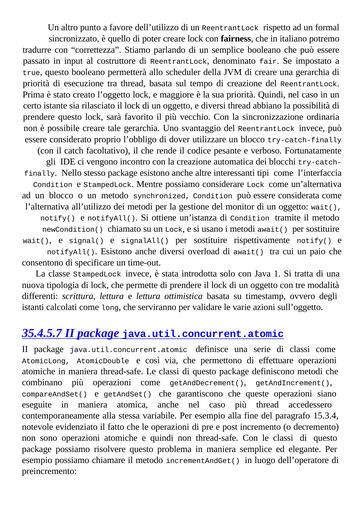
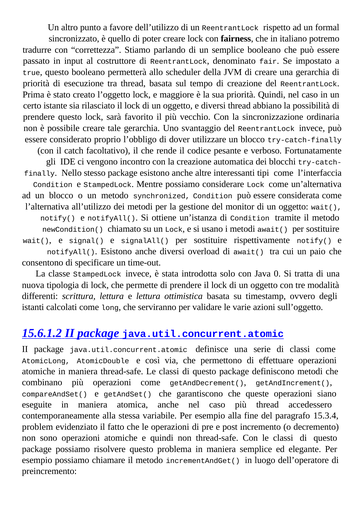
1: 1 -> 0
35.4.5.7: 35.4.5.7 -> 15.6.1.2
notevole: notevole -> problem
